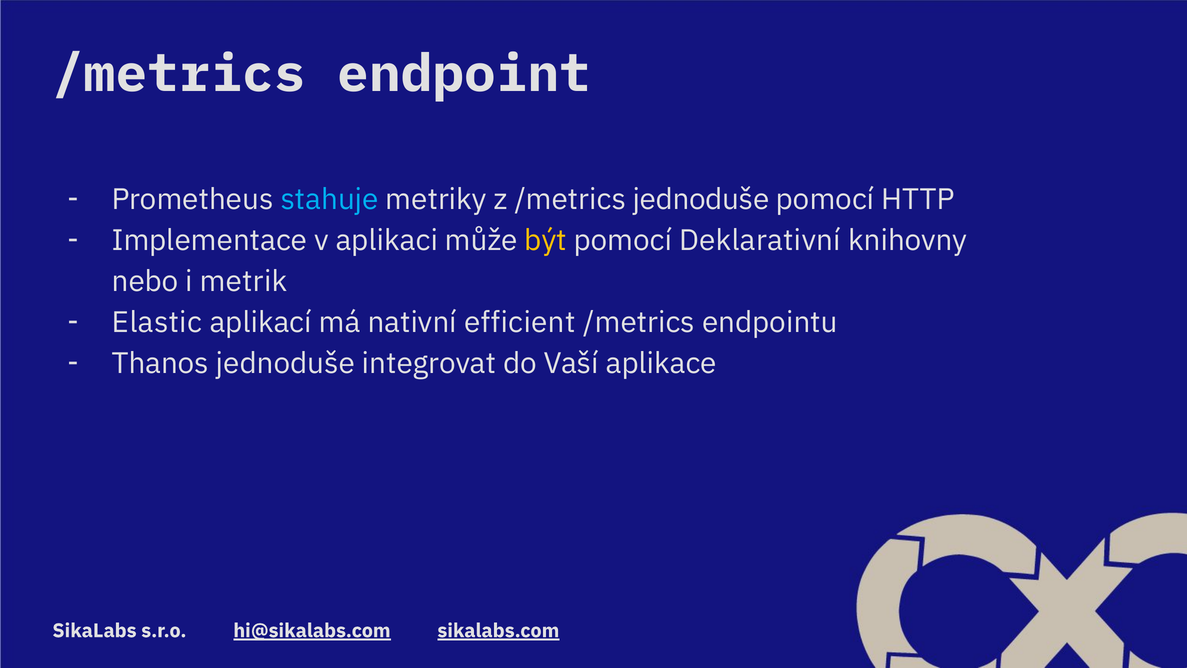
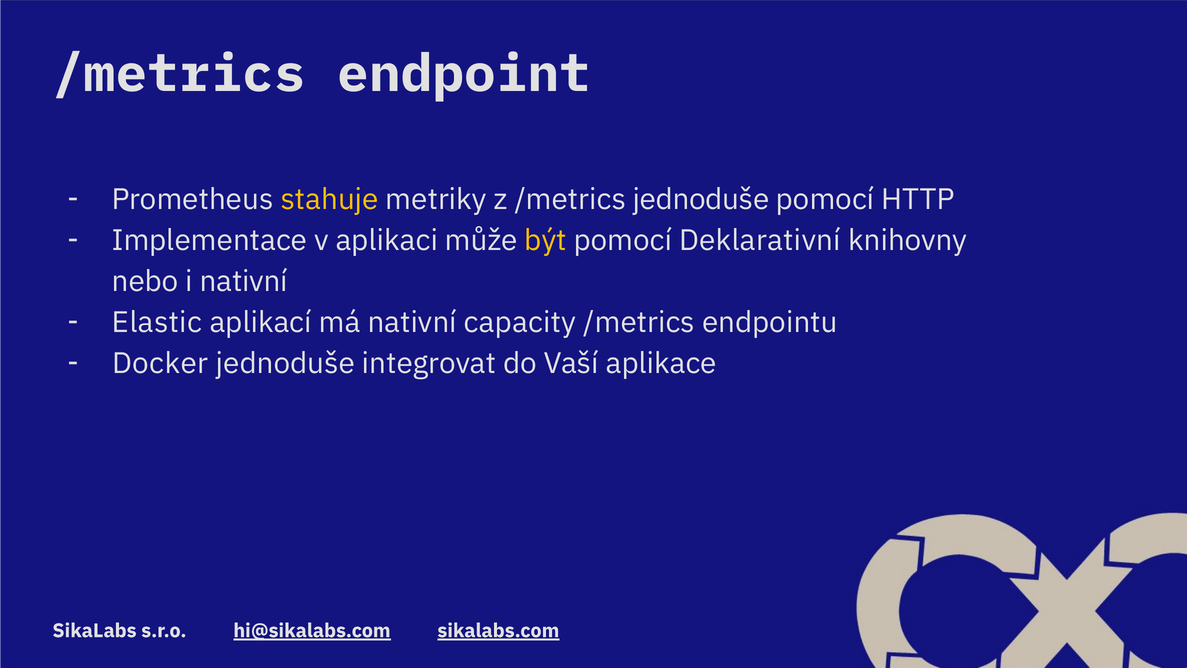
stahuje colour: light blue -> yellow
i metrik: metrik -> nativní
efficient: efficient -> capacity
Thanos: Thanos -> Docker
